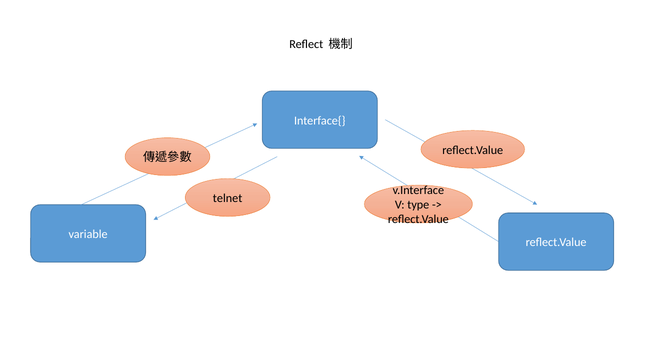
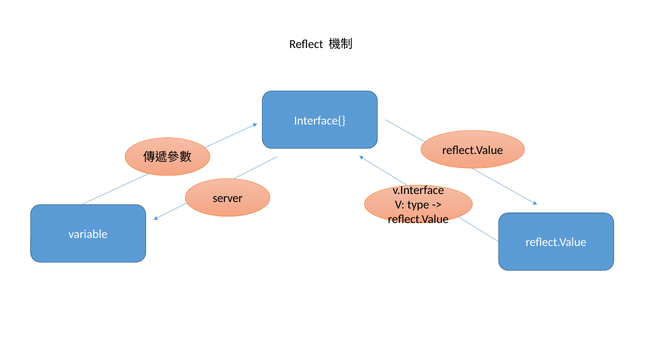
telnet: telnet -> server
